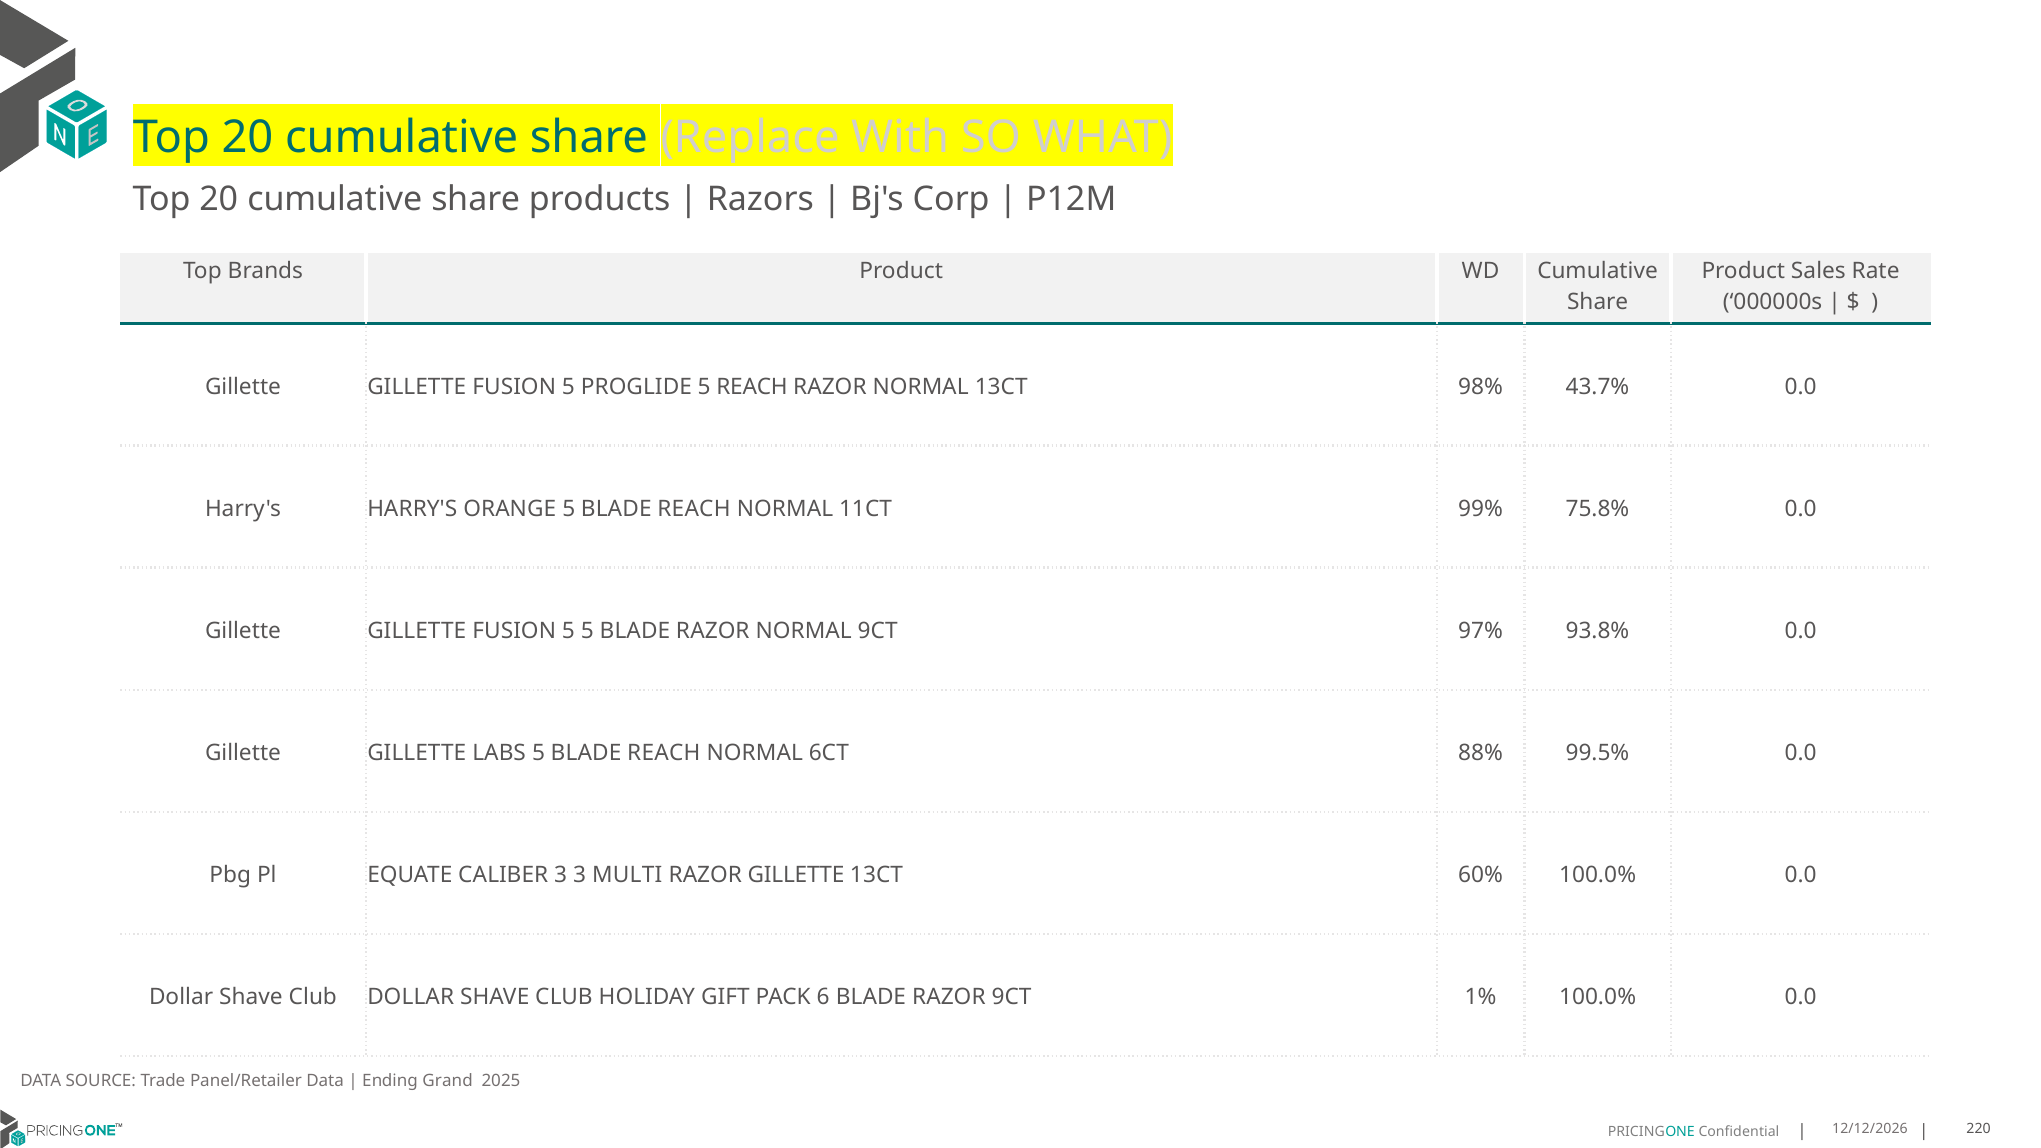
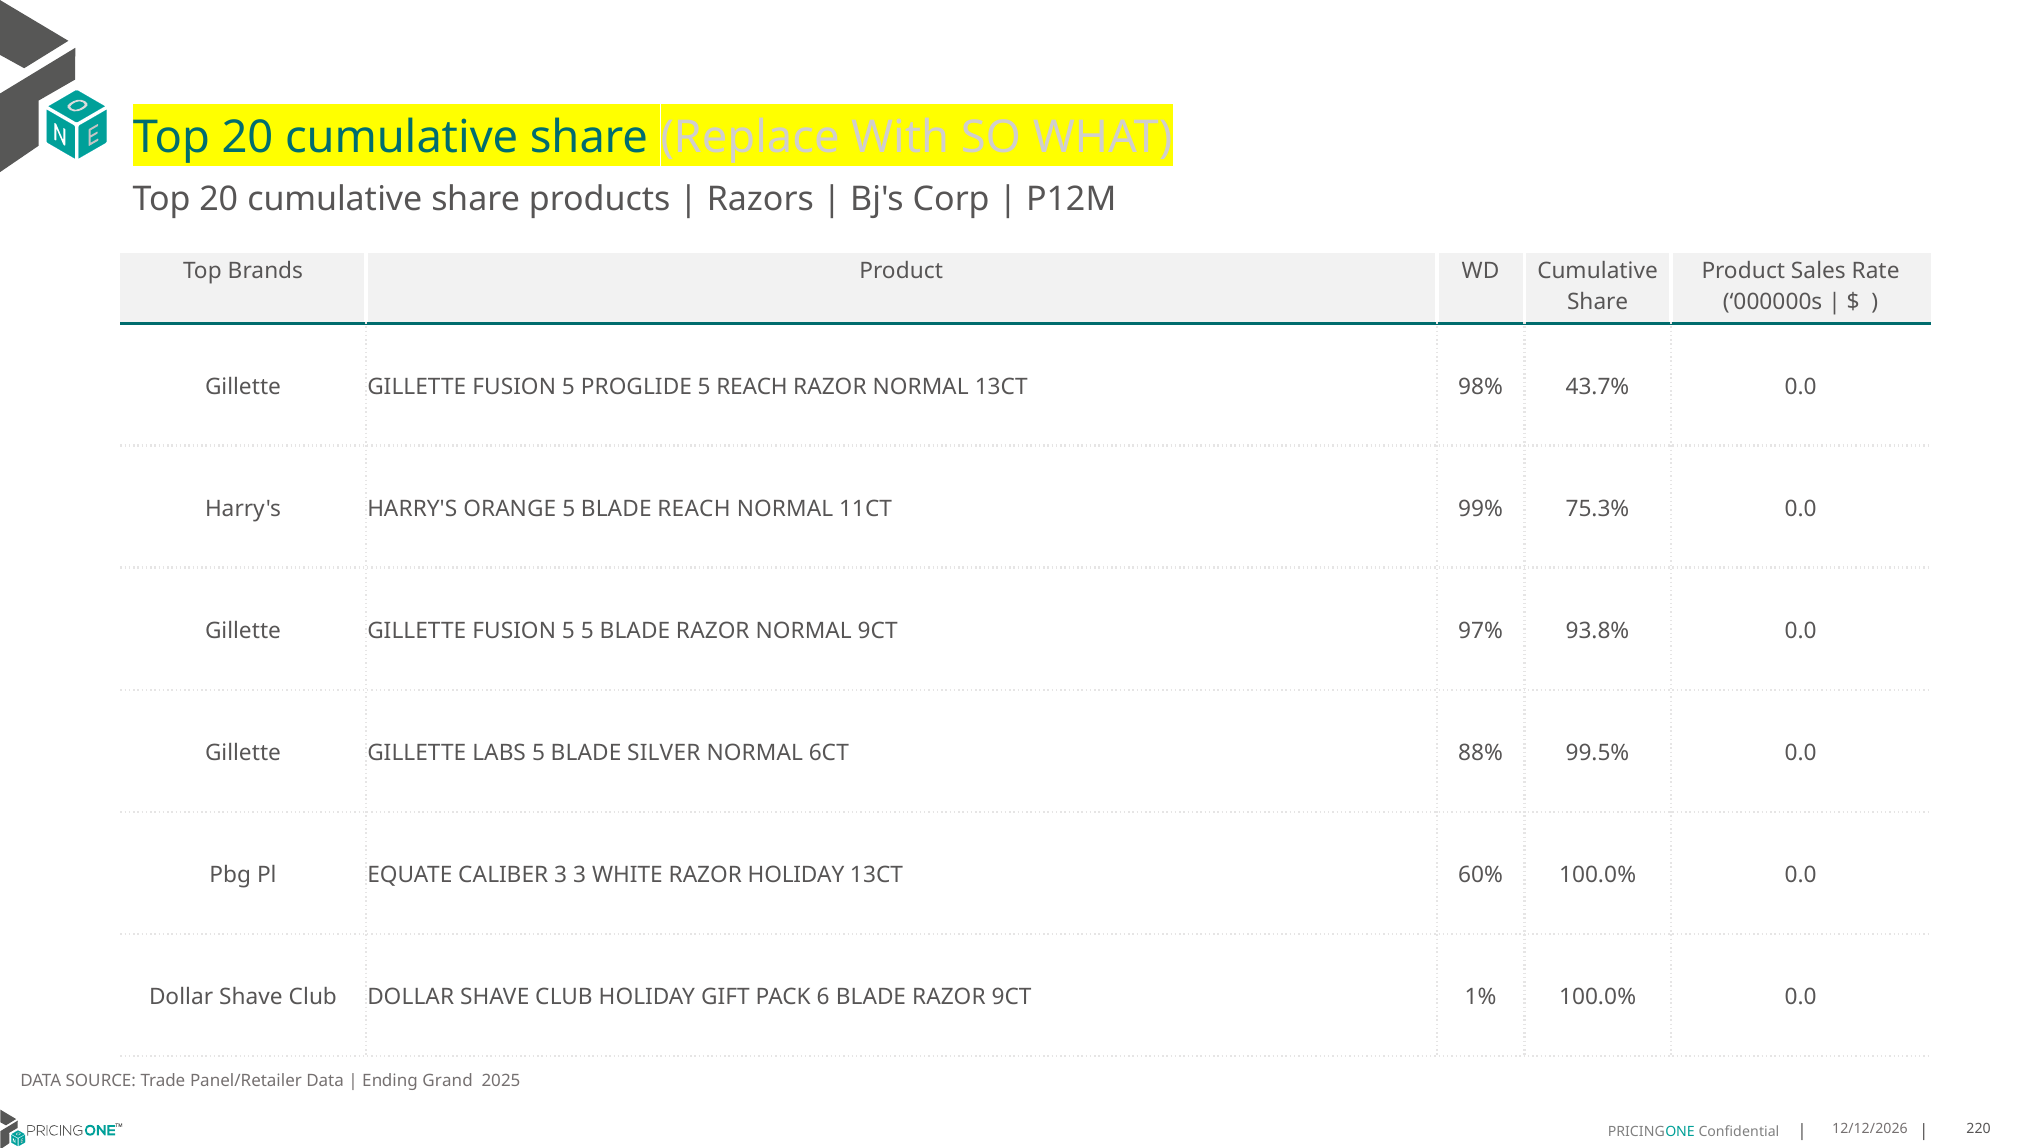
75.8%: 75.8% -> 75.3%
LABS 5 BLADE REACH: REACH -> SILVER
MULTI: MULTI -> WHITE
RAZOR GILLETTE: GILLETTE -> HOLIDAY
